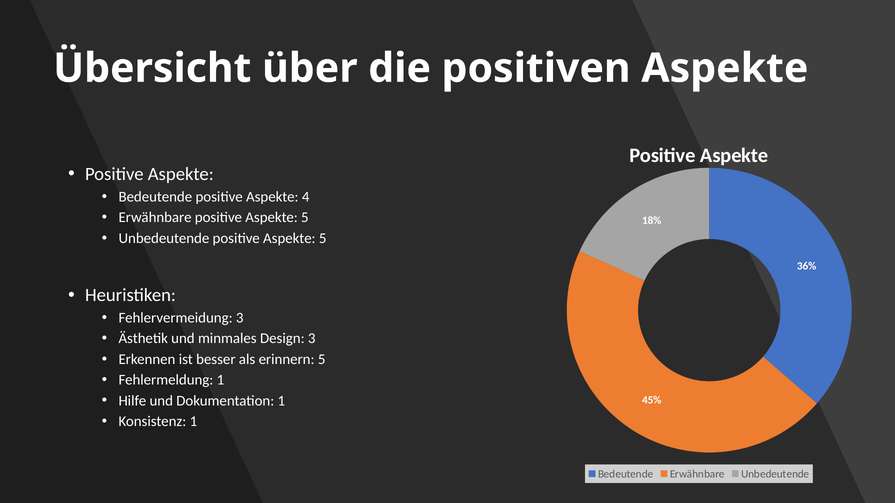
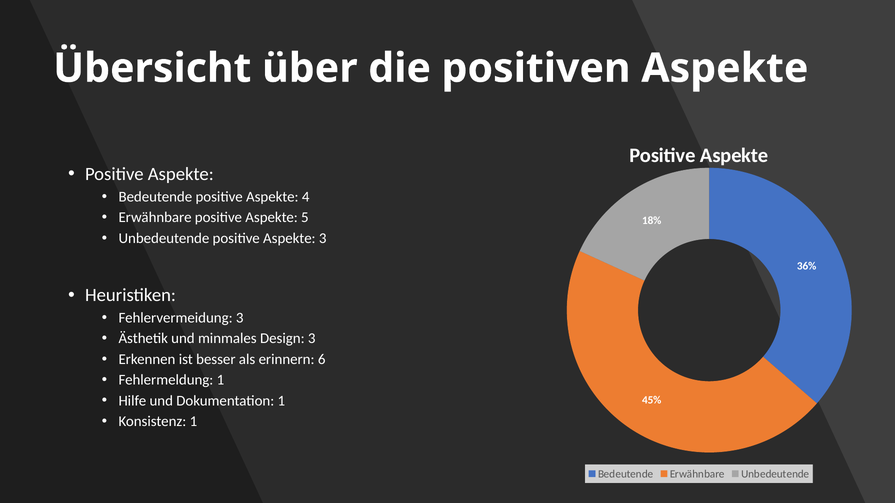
Unbedeutende positive Aspekte 5: 5 -> 3
erinnern 5: 5 -> 6
